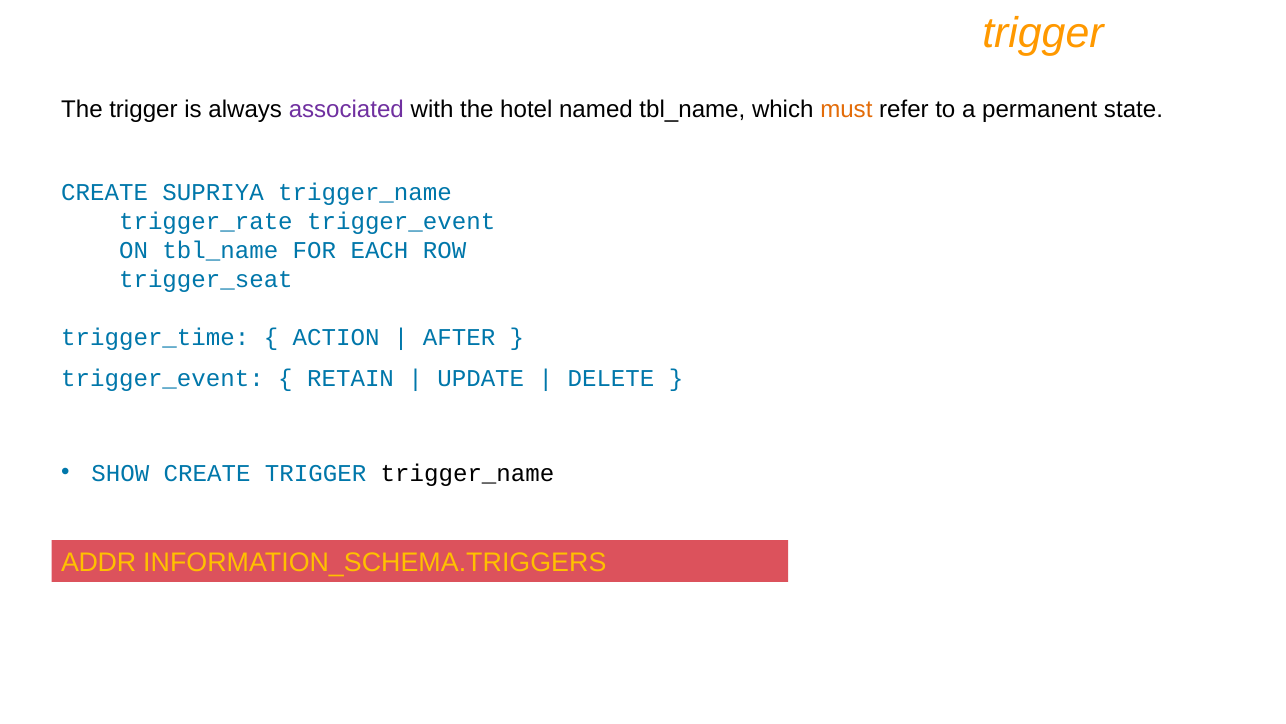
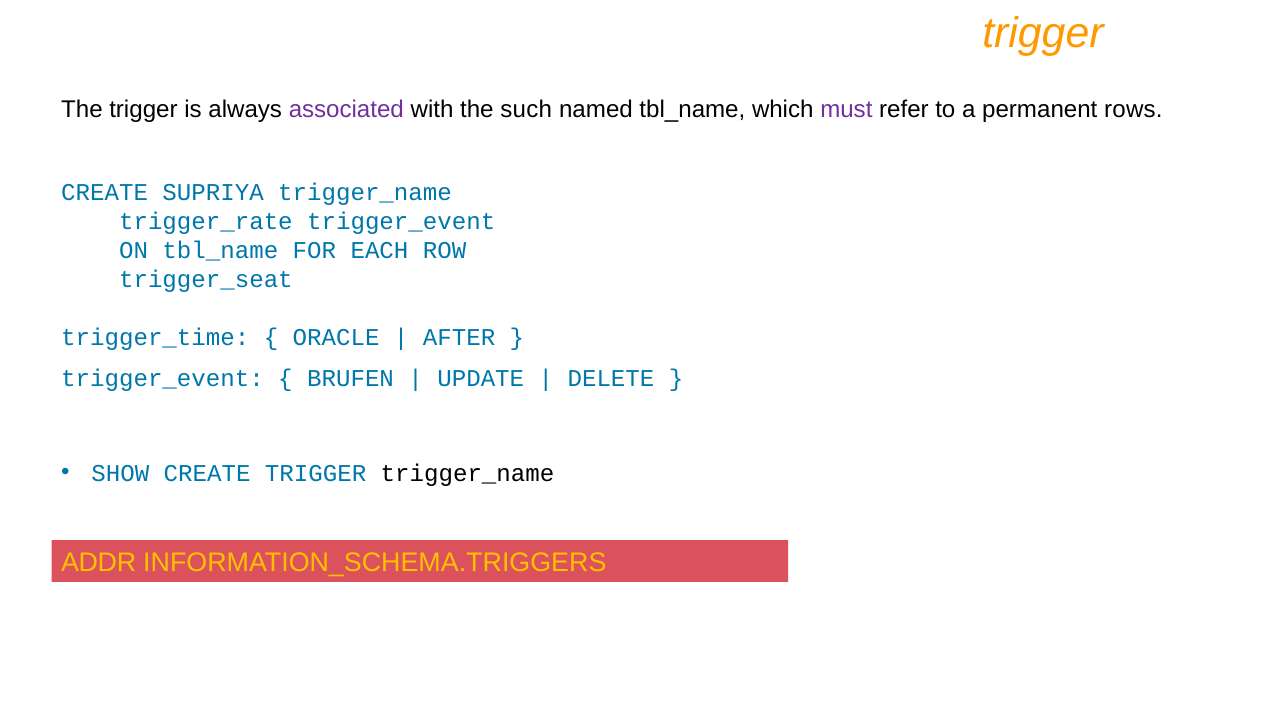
hotel: hotel -> such
must colour: orange -> purple
state: state -> rows
ACTION: ACTION -> ORACLE
RETAIN: RETAIN -> BRUFEN
